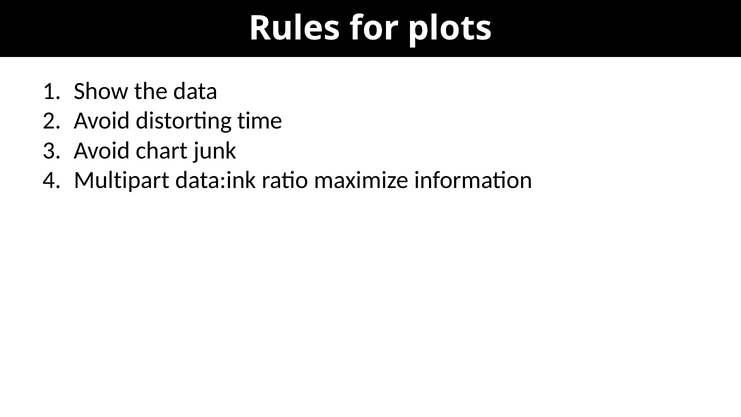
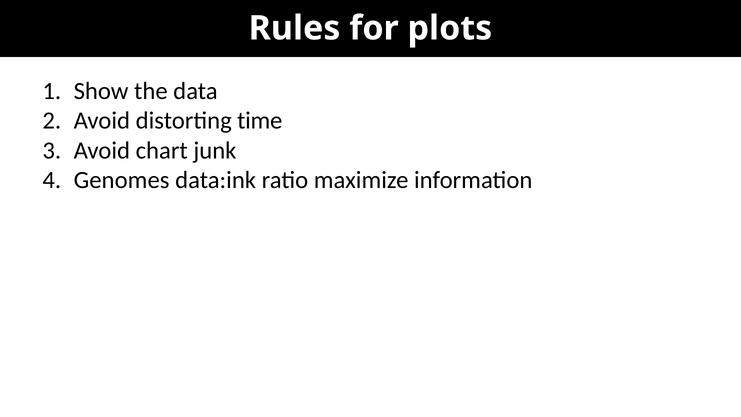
Multipart: Multipart -> Genomes
